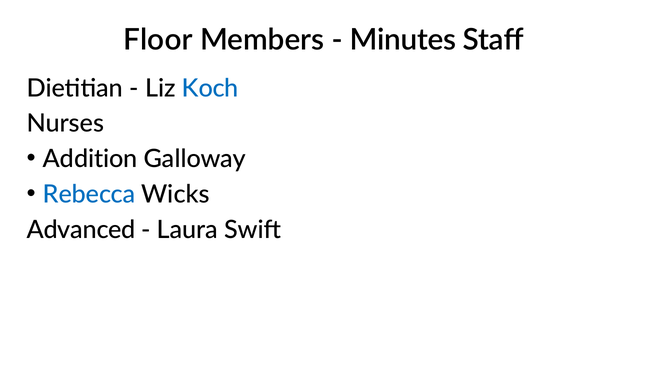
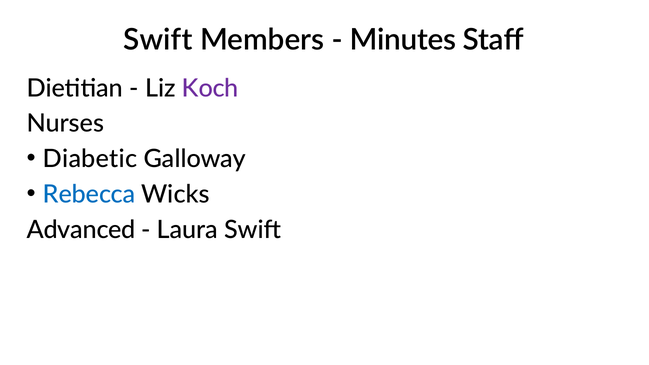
Floor at (158, 40): Floor -> Swift
Koch colour: blue -> purple
Addition: Addition -> Diabetic
